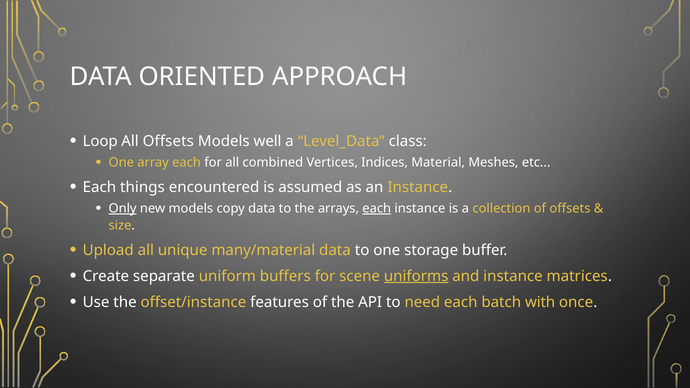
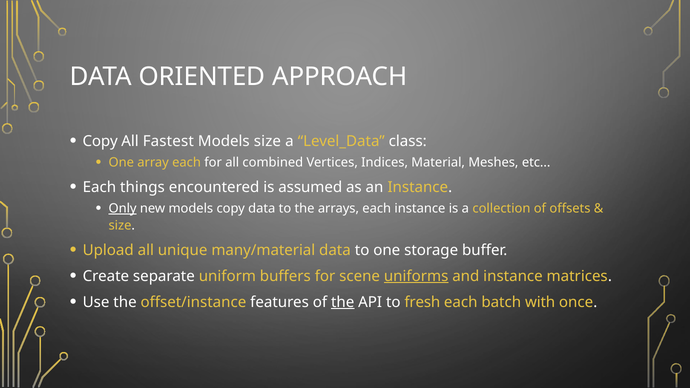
Loop at (100, 141): Loop -> Copy
All Offsets: Offsets -> Fastest
Models well: well -> size
each at (377, 209) underline: present -> none
the at (343, 302) underline: none -> present
need: need -> fresh
